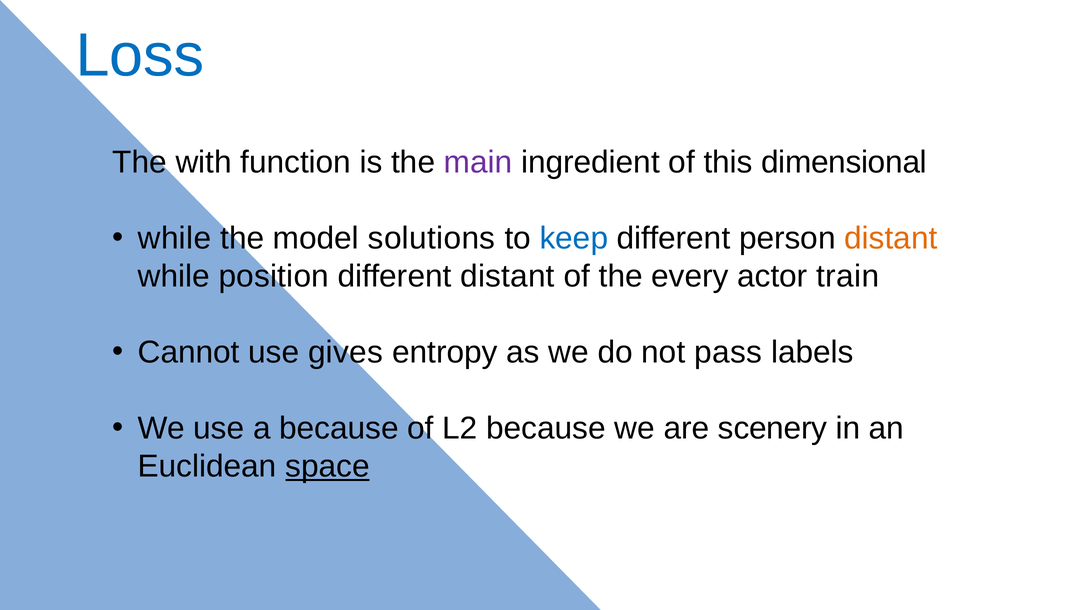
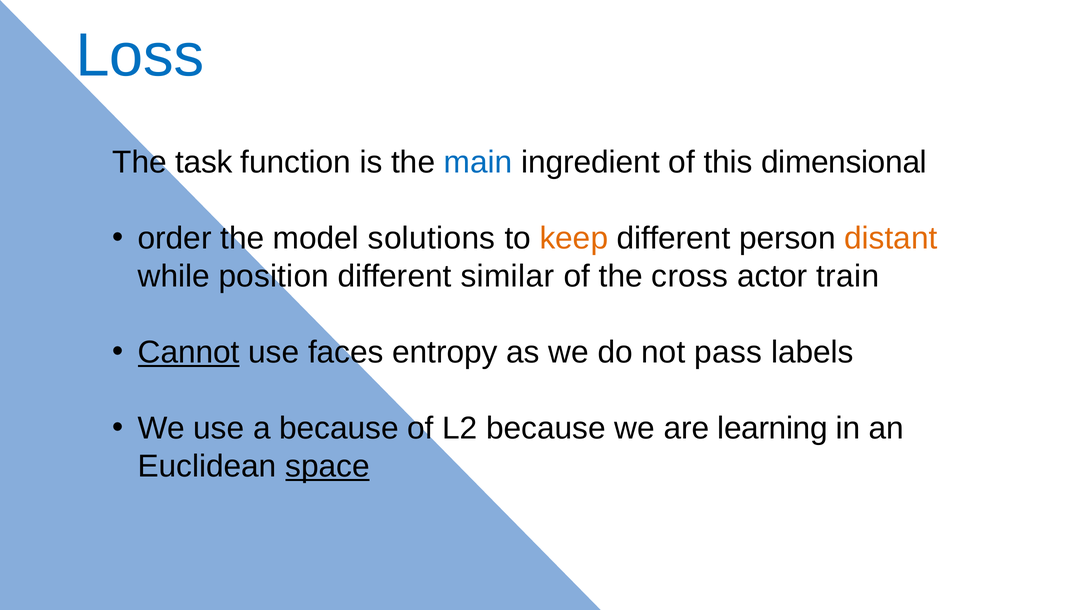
with: with -> task
main colour: purple -> blue
while at (175, 239): while -> order
keep colour: blue -> orange
different distant: distant -> similar
every: every -> cross
Cannot underline: none -> present
gives: gives -> faces
scenery: scenery -> learning
